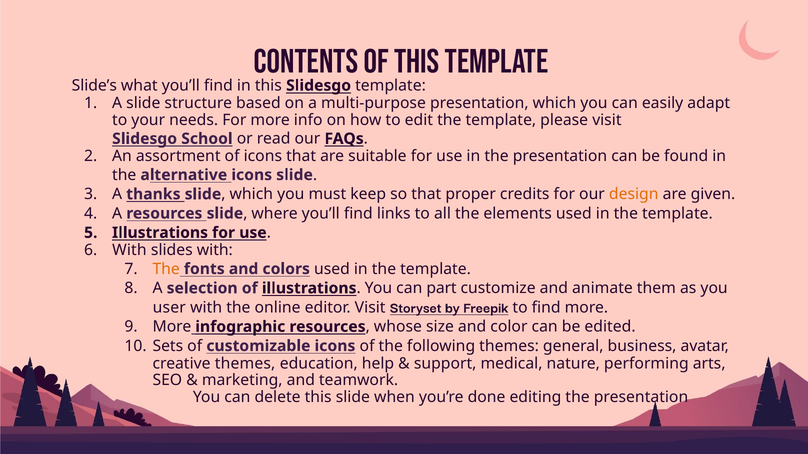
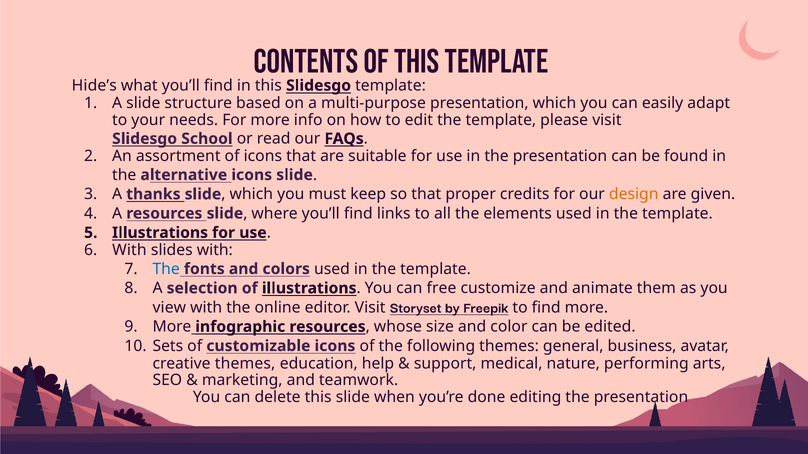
Slide’s: Slide’s -> Hide’s
The at (166, 269) colour: orange -> blue
part: part -> free
user: user -> view
